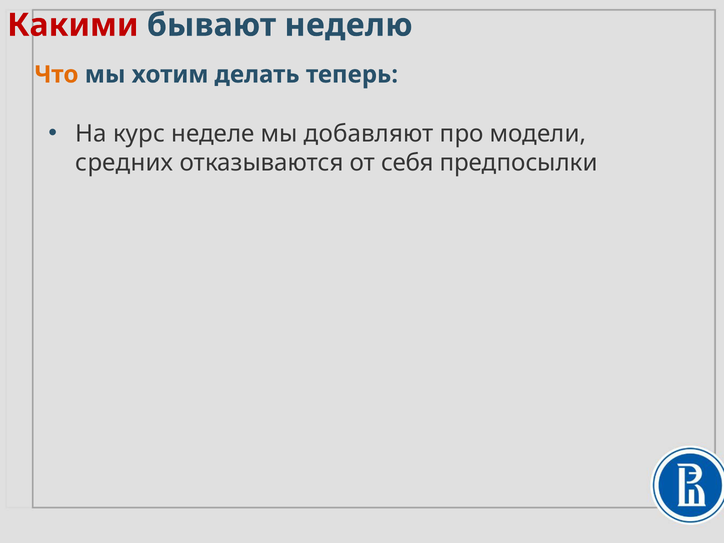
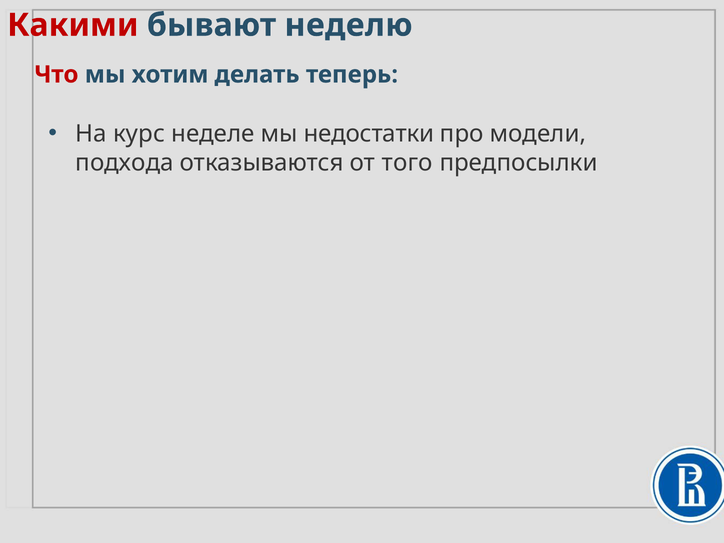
Что colour: orange -> red
добавляют: добавляют -> недостатки
средних: средних -> подхода
себя: себя -> того
